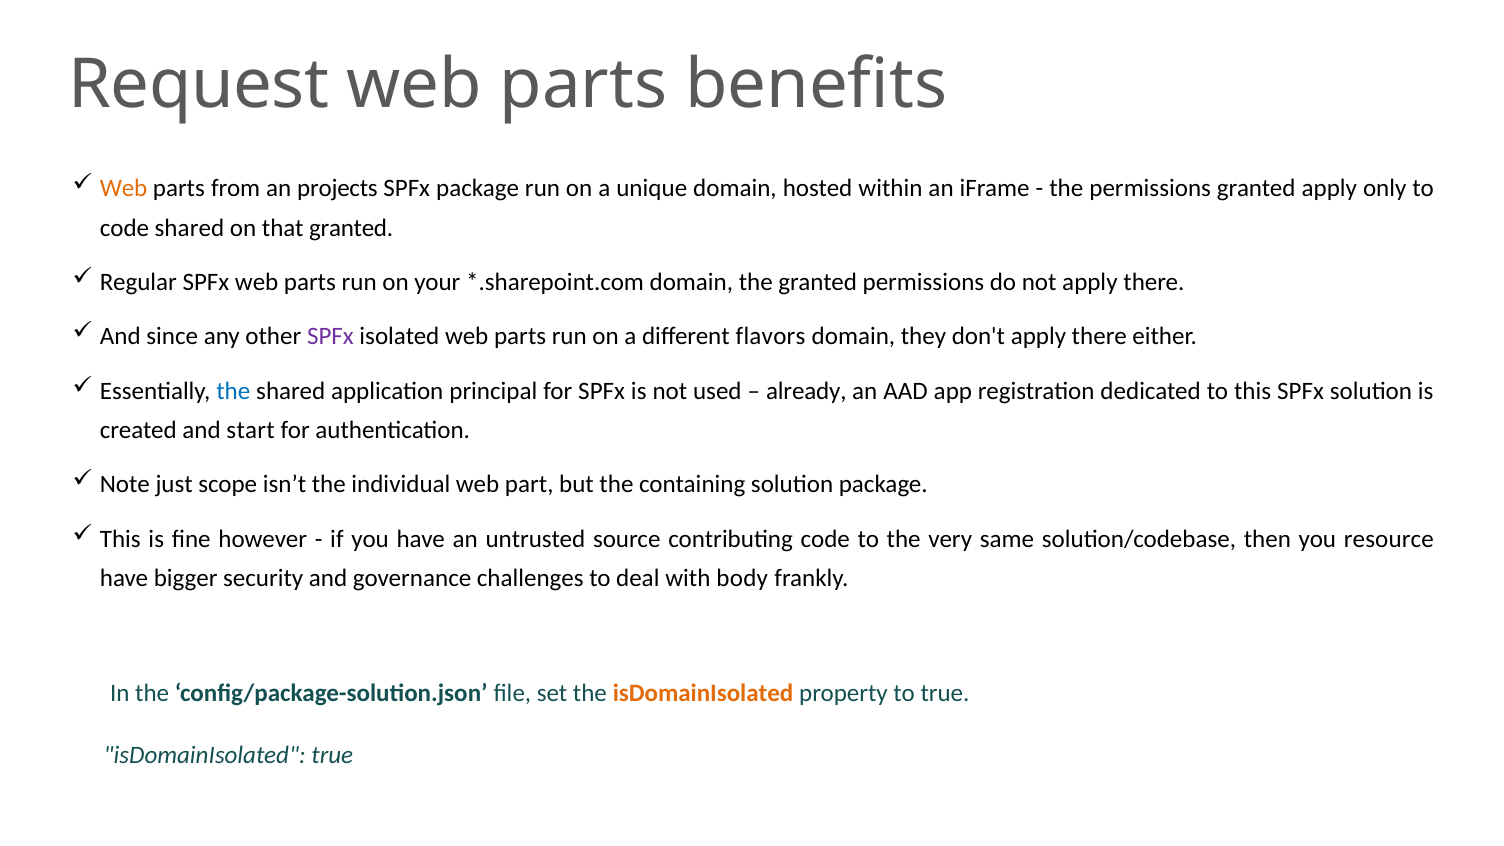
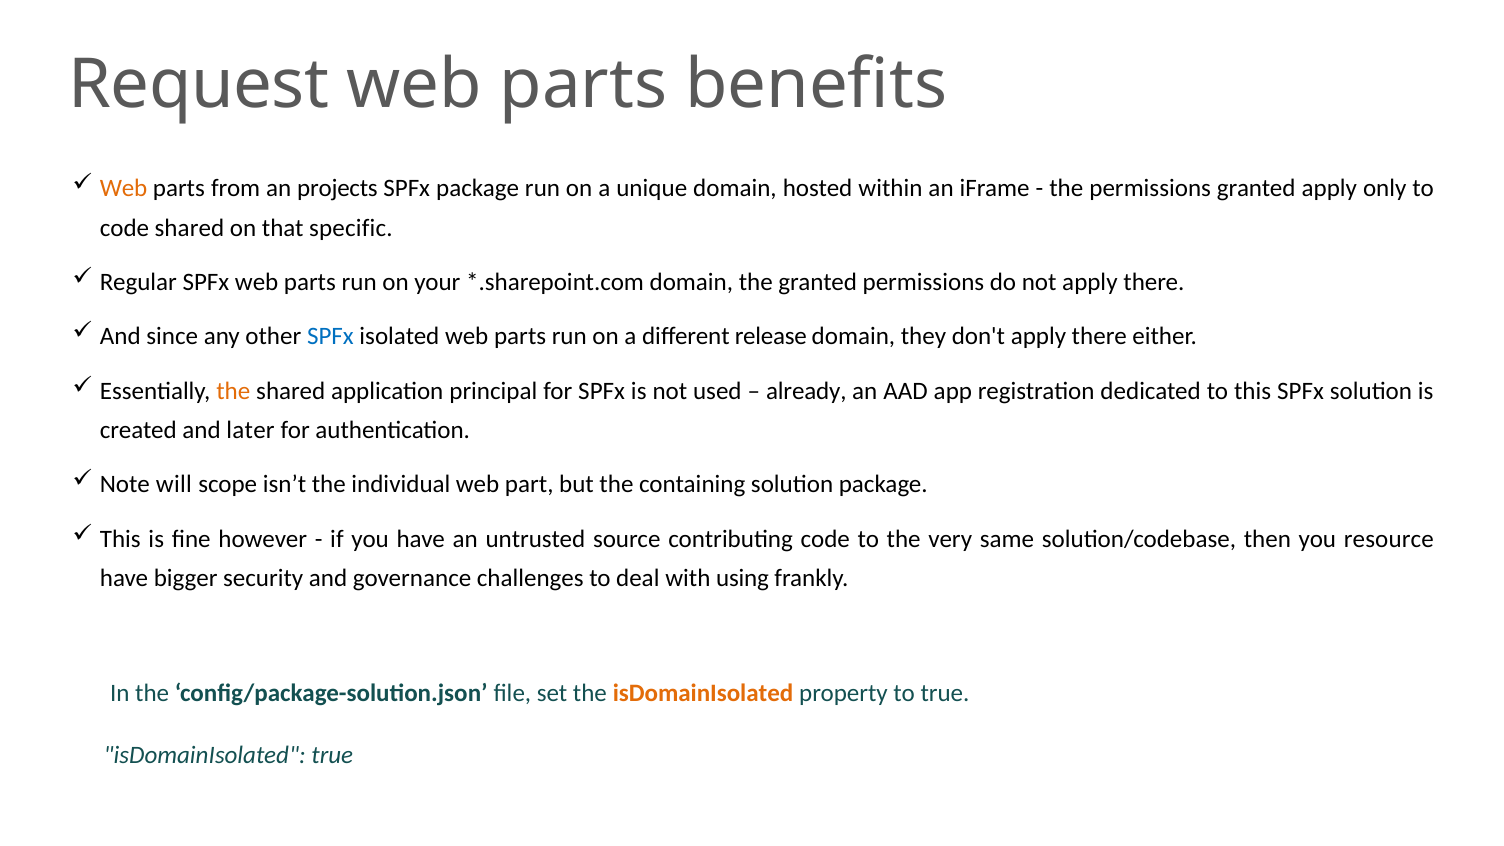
that granted: granted -> specific
SPFx at (330, 337) colour: purple -> blue
flavors: flavors -> release
the at (233, 391) colour: blue -> orange
start: start -> later
just: just -> will
body: body -> using
